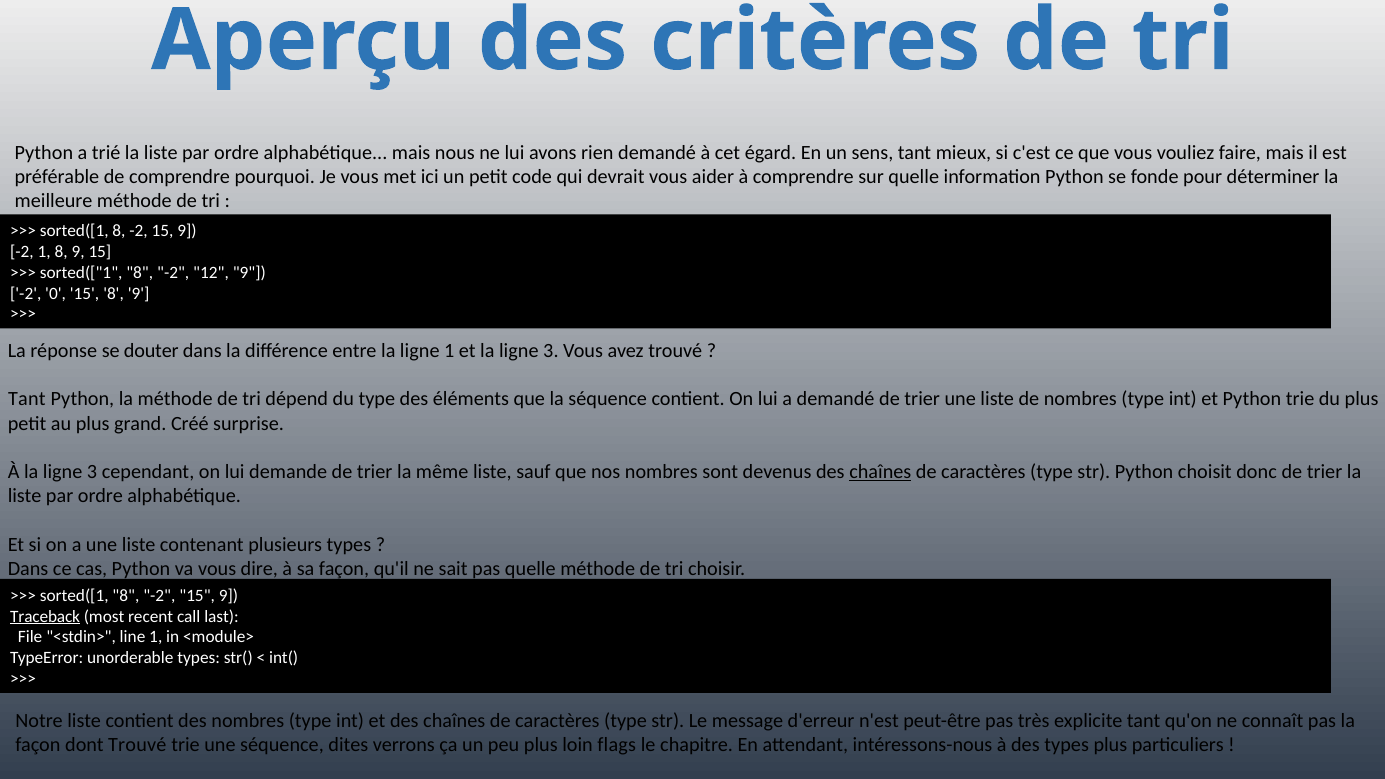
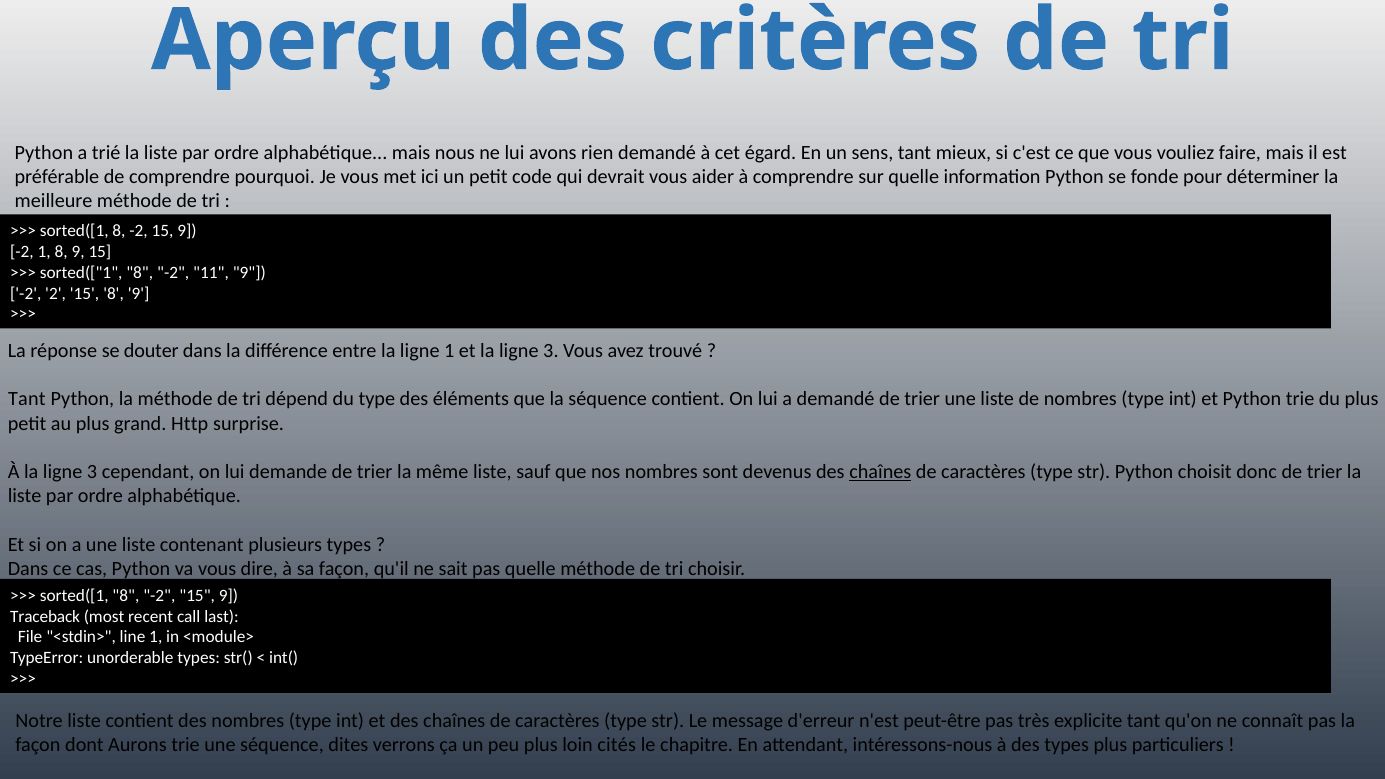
12: 12 -> 11
0: 0 -> 2
Créé: Créé -> Http
Traceback underline: present -> none
dont Trouvé: Trouvé -> Aurons
flags: flags -> cités
